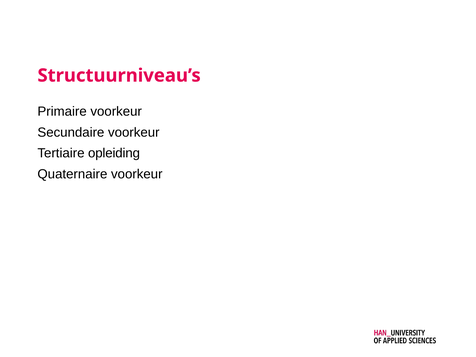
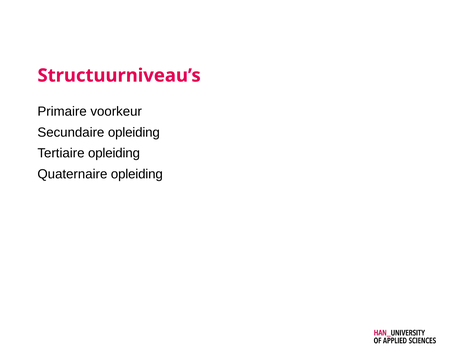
Secundaire voorkeur: voorkeur -> opleiding
Quaternaire voorkeur: voorkeur -> opleiding
